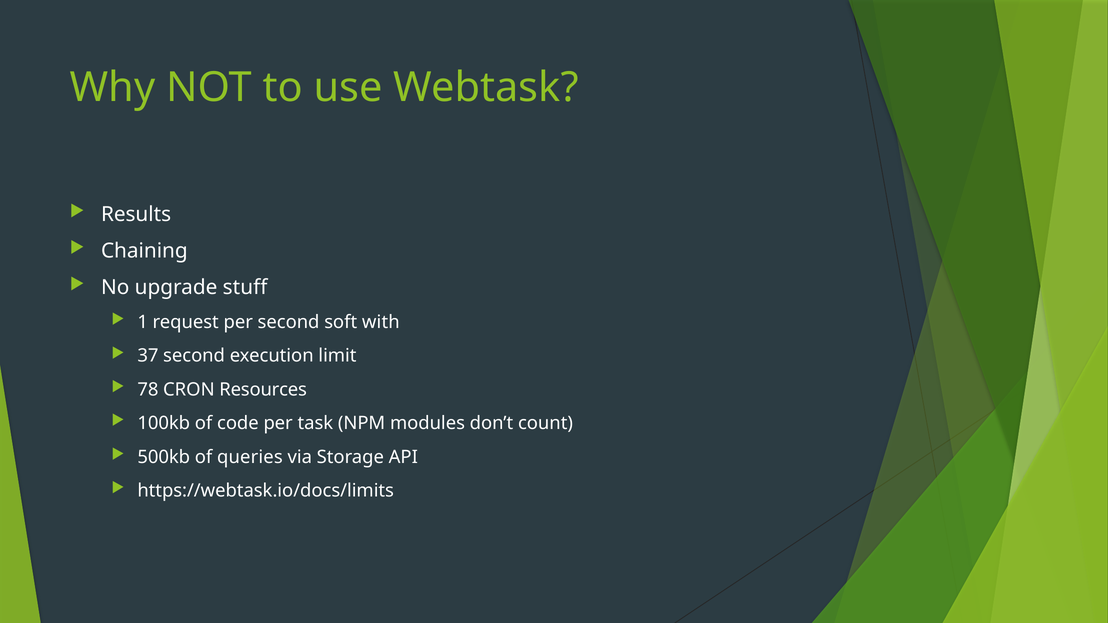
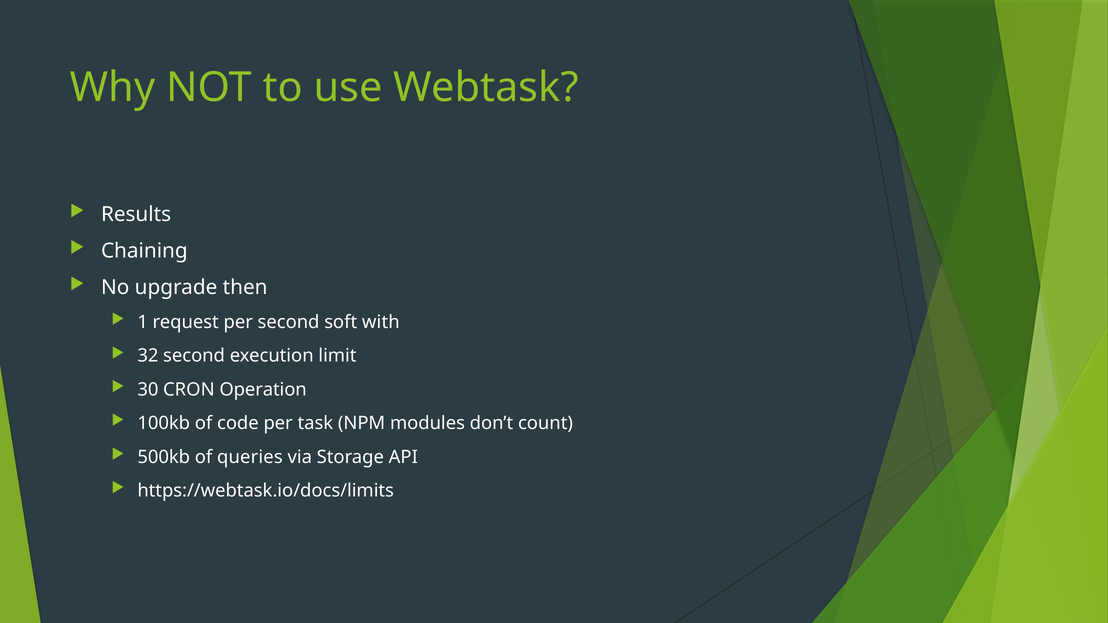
stuff: stuff -> then
37: 37 -> 32
78: 78 -> 30
Resources: Resources -> Operation
